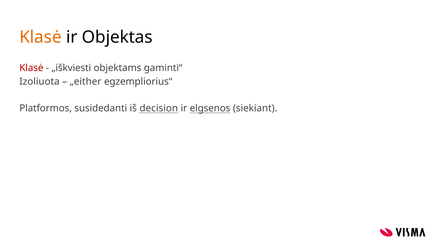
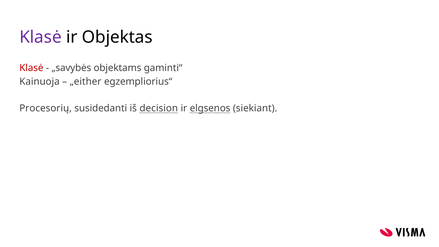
Klasė at (41, 37) colour: orange -> purple
„iškviesti: „iškviesti -> „savybės
Izoliuota: Izoliuota -> Kainuoja
Platformos: Platformos -> Procesorių
